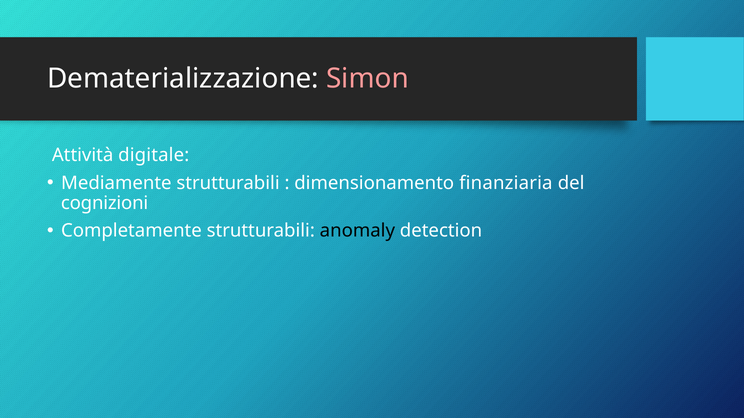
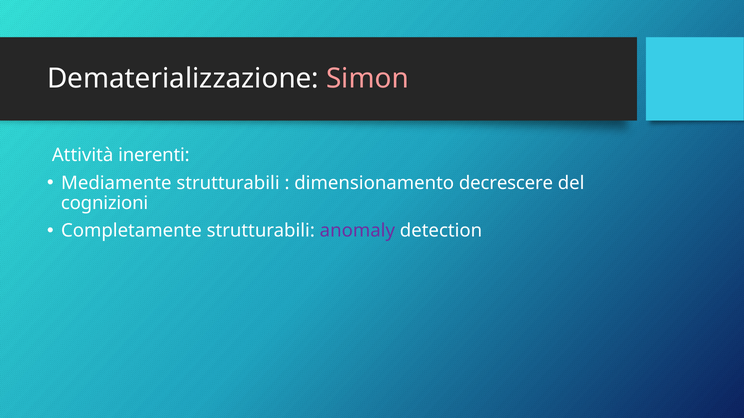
digitale: digitale -> inerenti
finanziaria: finanziaria -> decrescere
anomaly colour: black -> purple
